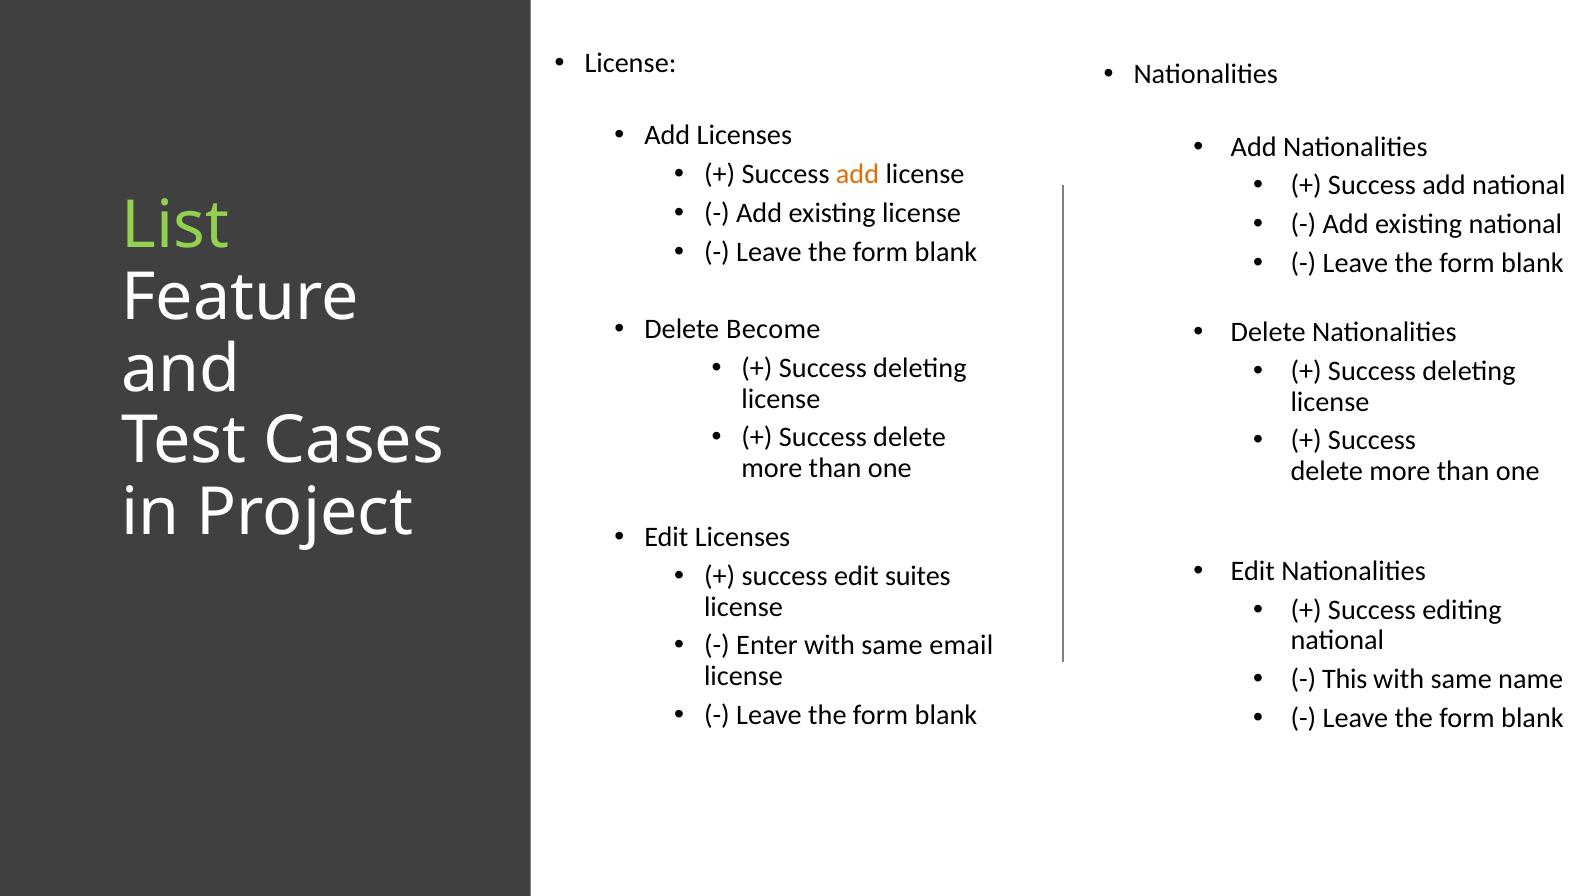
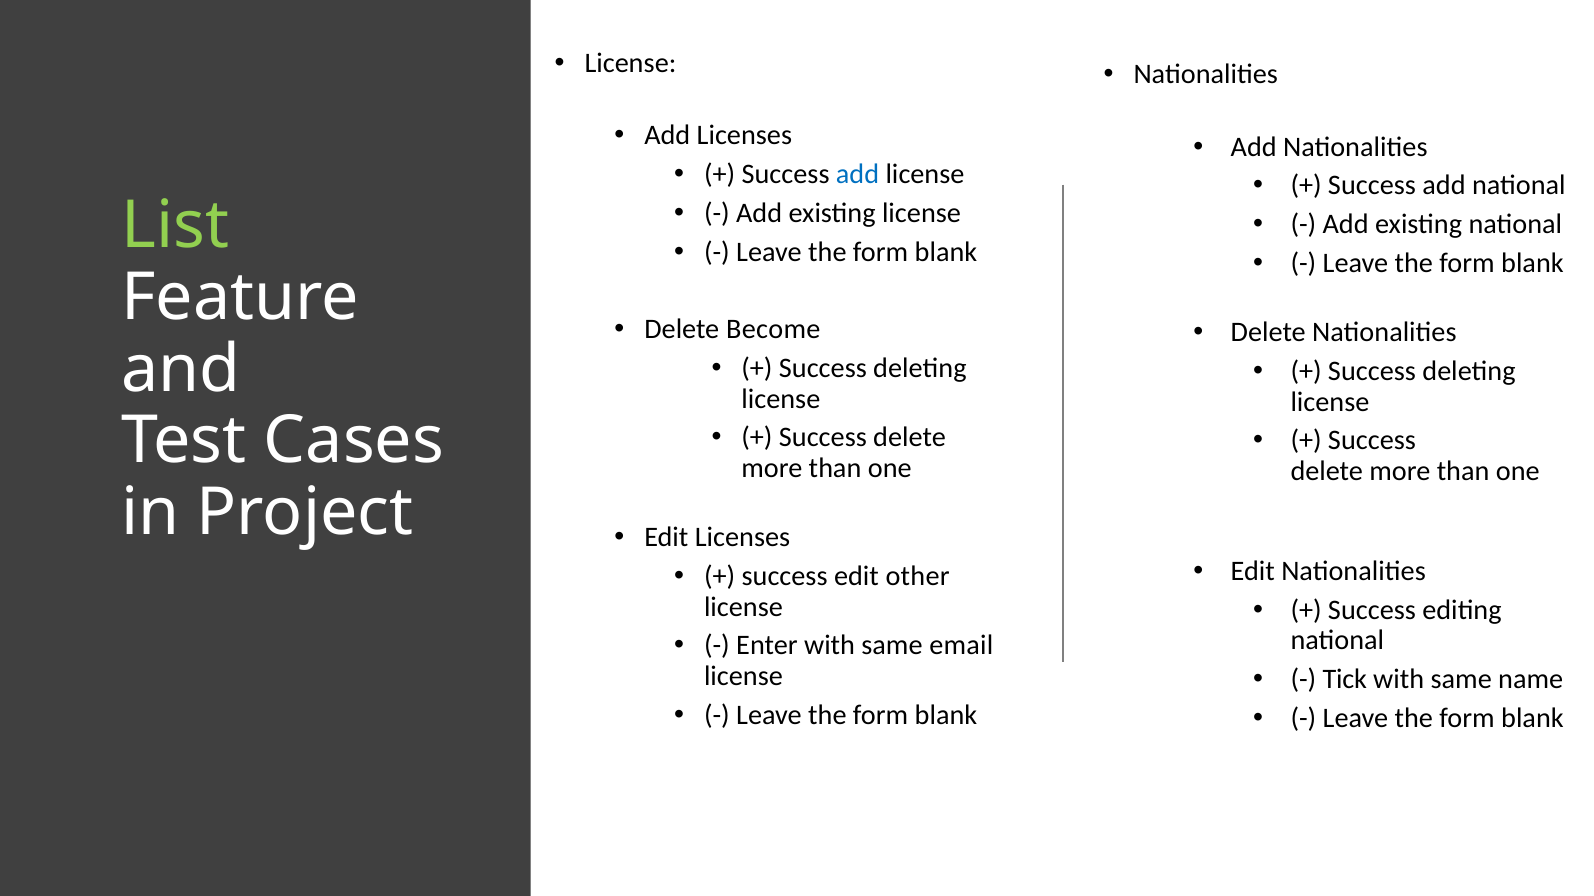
add at (857, 174) colour: orange -> blue
suites: suites -> other
This: This -> Tick
